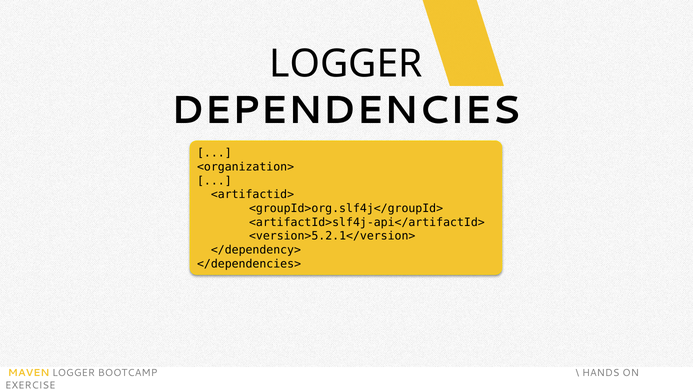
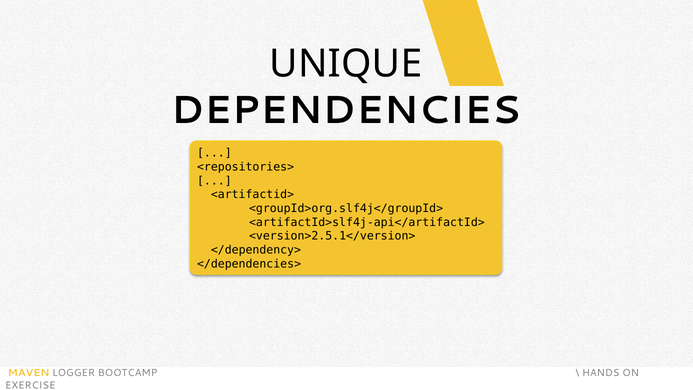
LOGGER at (346, 64): LOGGER -> UNIQUE
<organization>: <organization> -> <repositories>
<version>5.2.1</version>: <version>5.2.1</version> -> <version>2.5.1</version>
